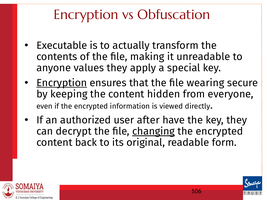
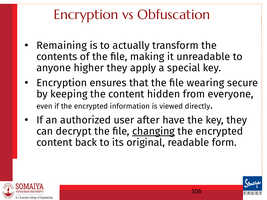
Executable: Executable -> Remaining
values: values -> higher
Encryption at (62, 83) underline: present -> none
